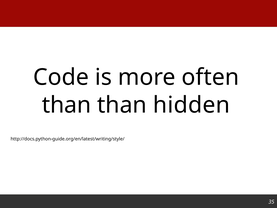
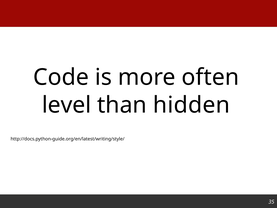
than at (67, 105): than -> level
